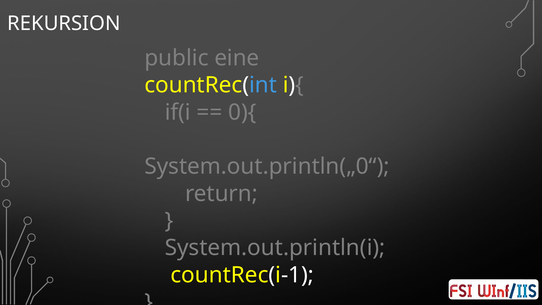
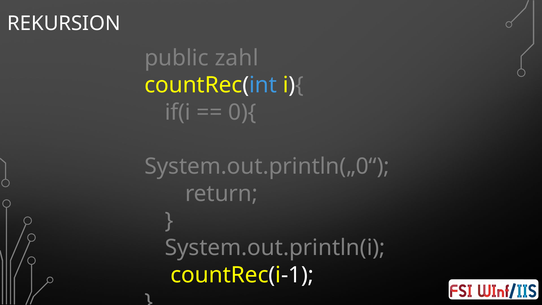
eine: eine -> zahl
